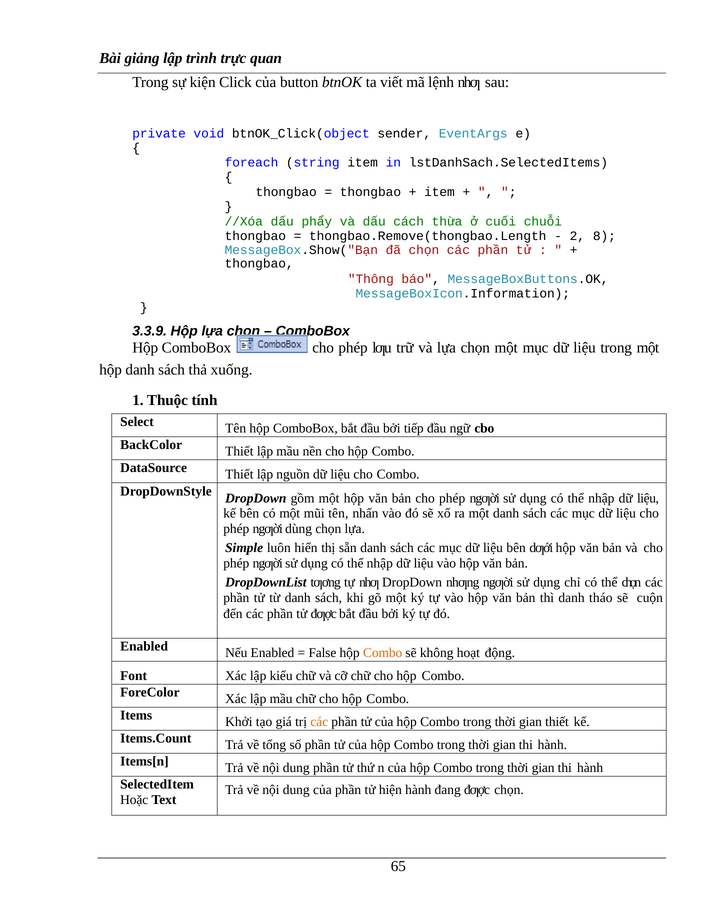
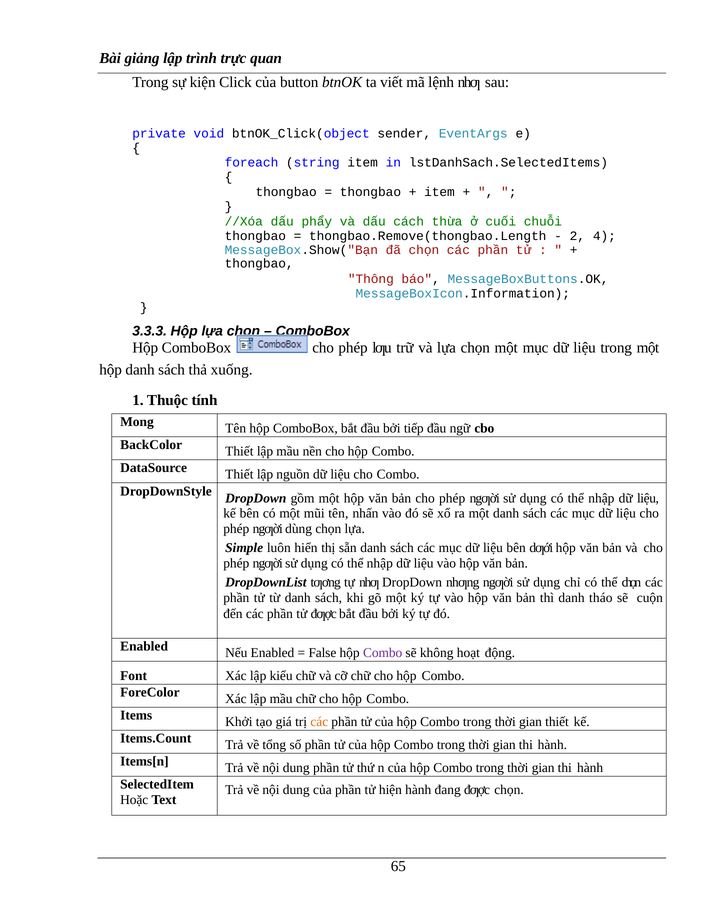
8: 8 -> 4
3.3.9: 3.3.9 -> 3.3.3
Select: Select -> Mong
Combo at (383, 653) colour: orange -> purple
